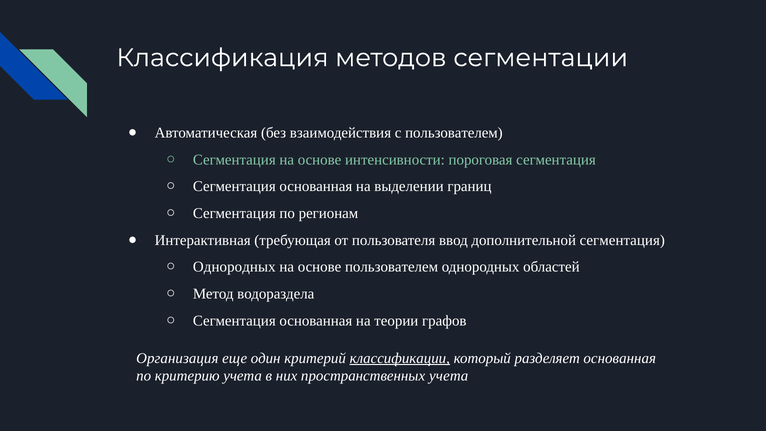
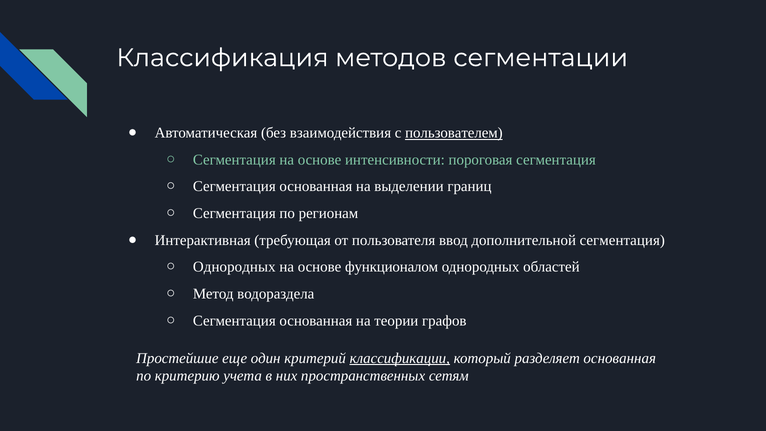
пользователем at (454, 133) underline: none -> present
основе пользователем: пользователем -> функционалом
Организация: Организация -> Простейшие
пространственных учета: учета -> сетям
